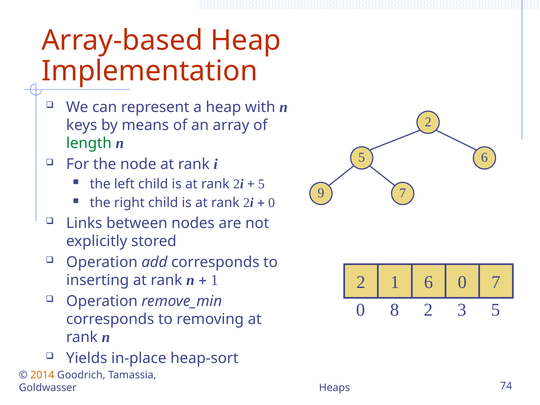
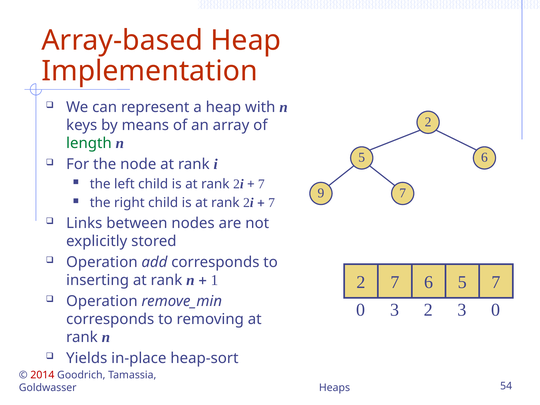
5 at (261, 184): 5 -> 7
0 at (272, 203): 0 -> 7
2 1: 1 -> 7
0 at (462, 282): 0 -> 5
0 8: 8 -> 3
3 5: 5 -> 0
2014 colour: orange -> red
74: 74 -> 54
